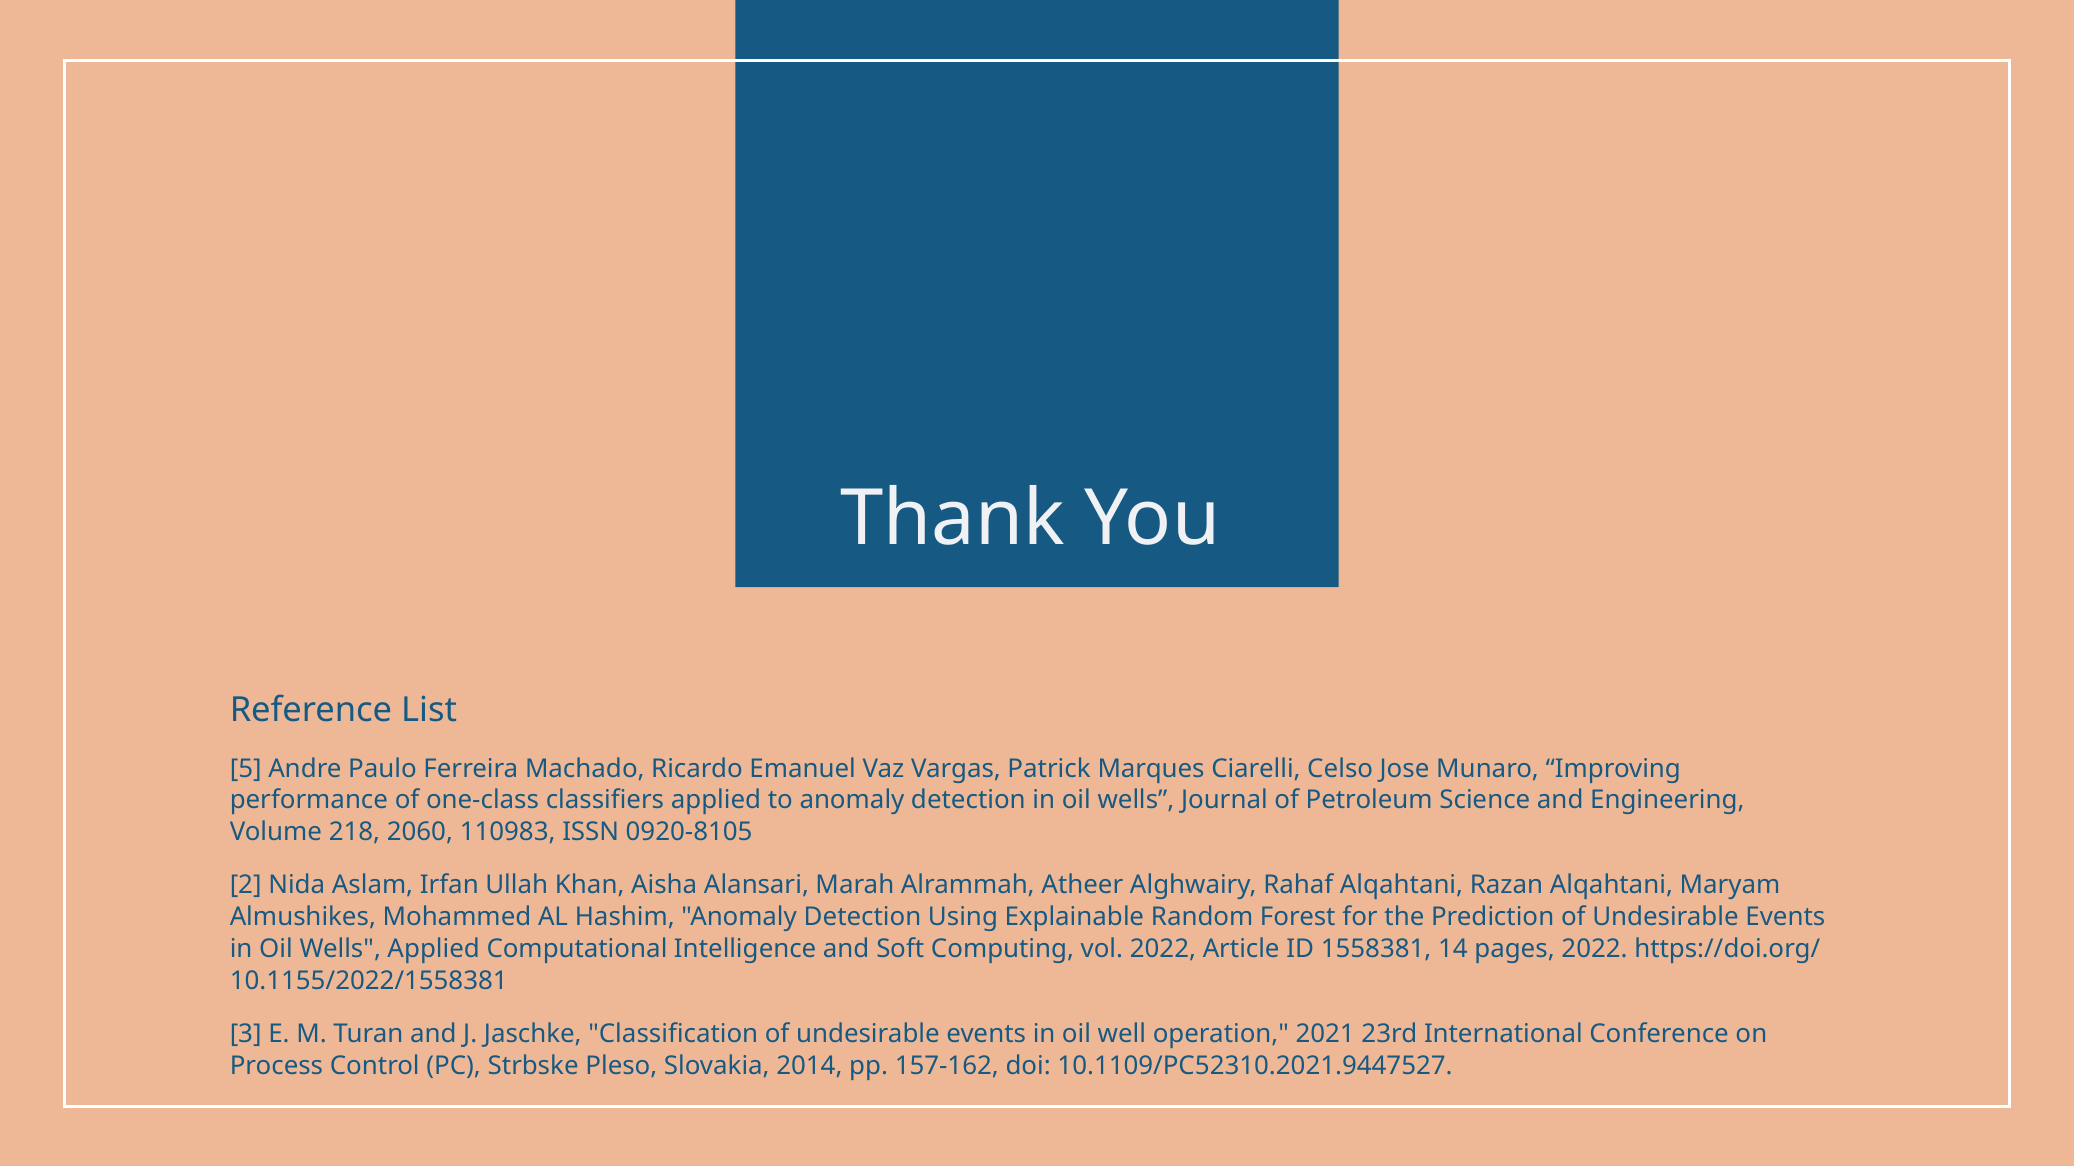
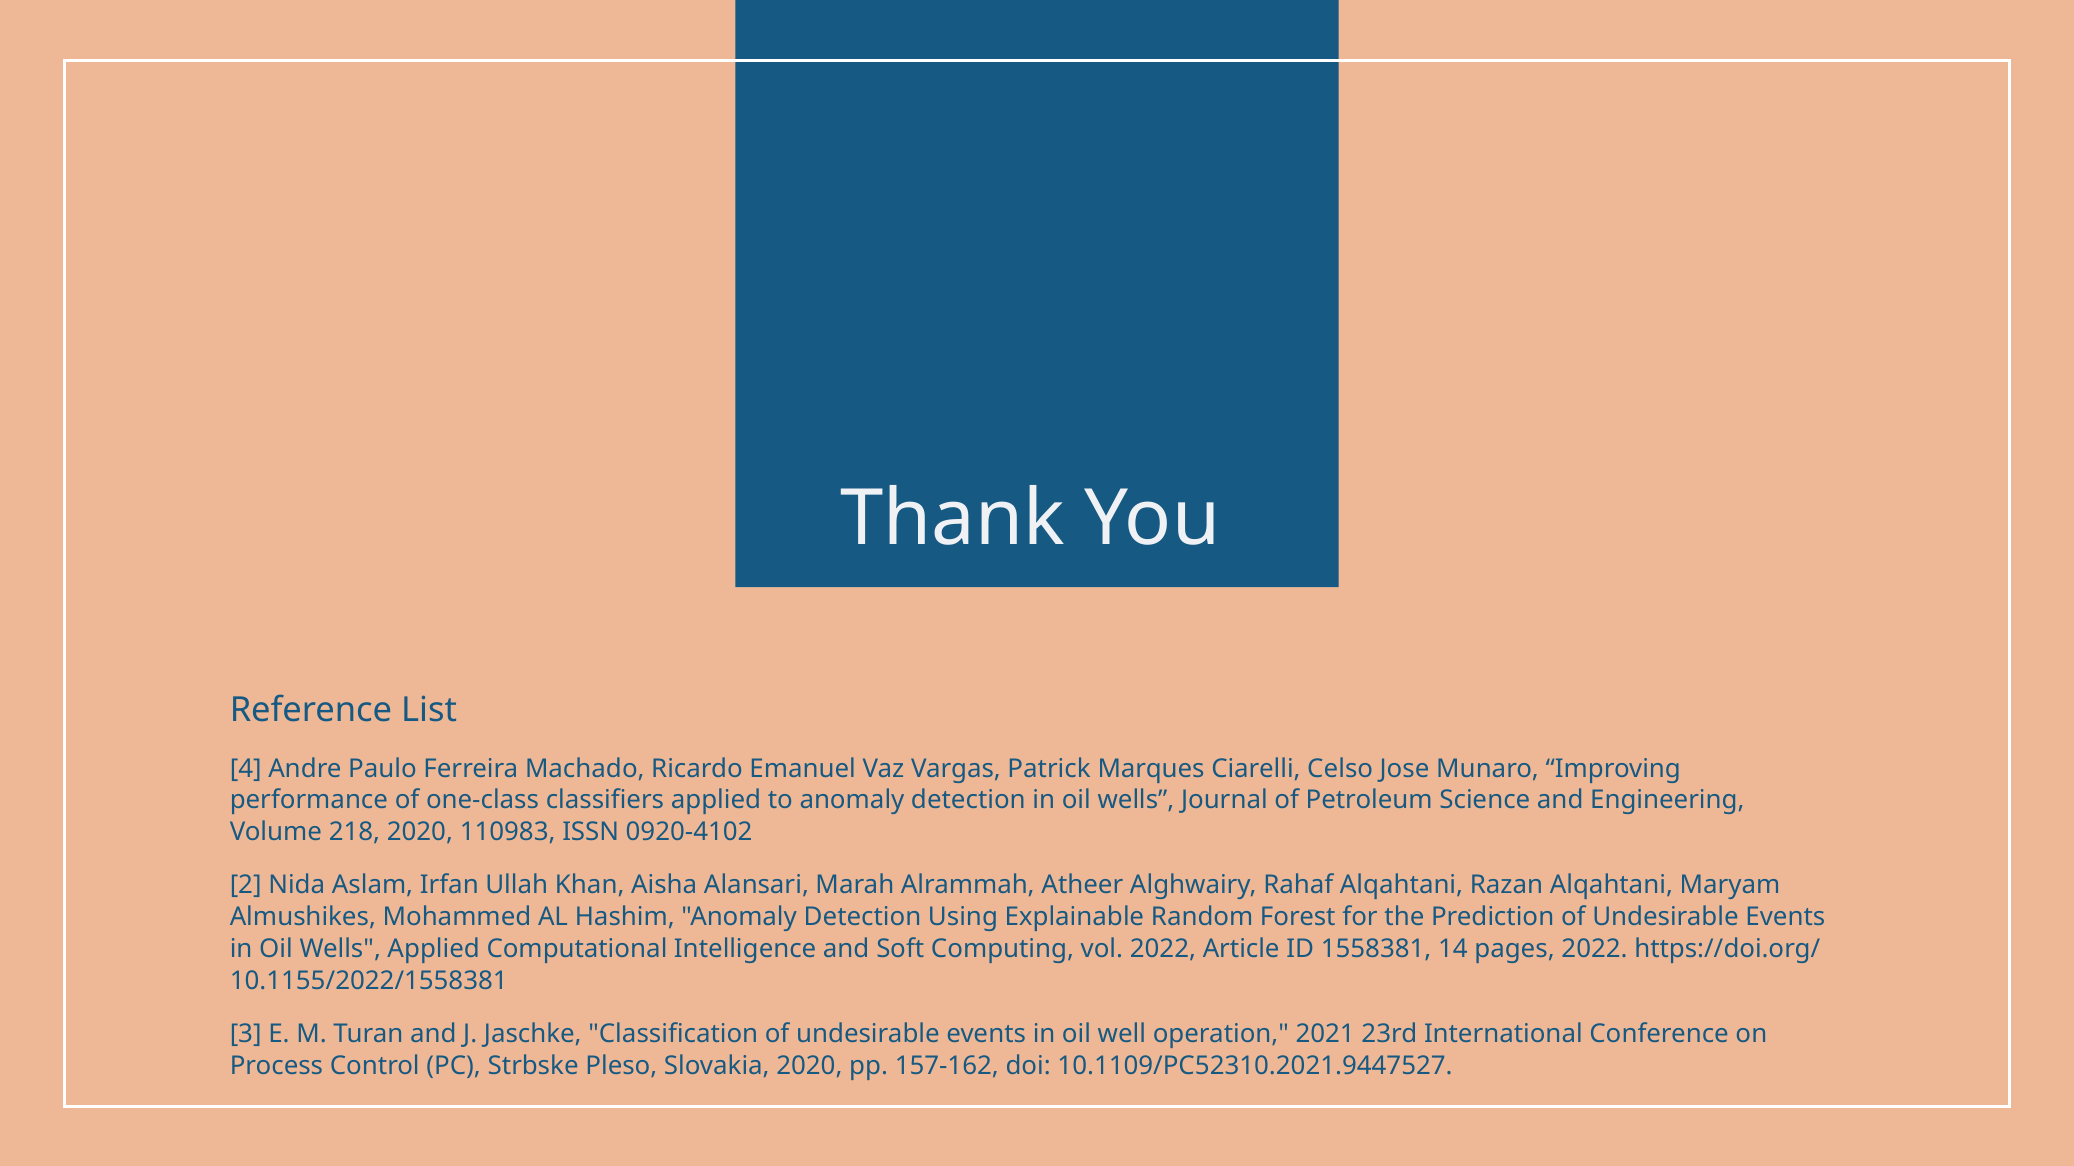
5: 5 -> 4
218 2060: 2060 -> 2020
0920-8105: 0920-8105 -> 0920-4102
Slovakia 2014: 2014 -> 2020
